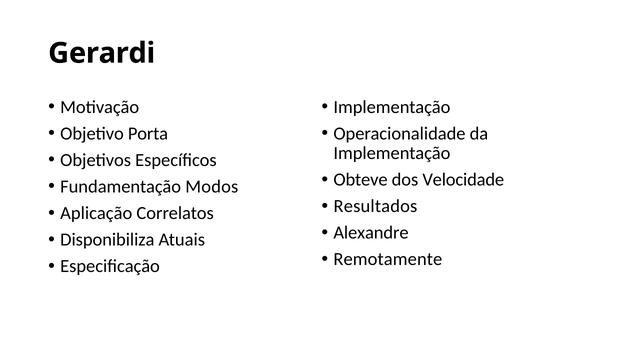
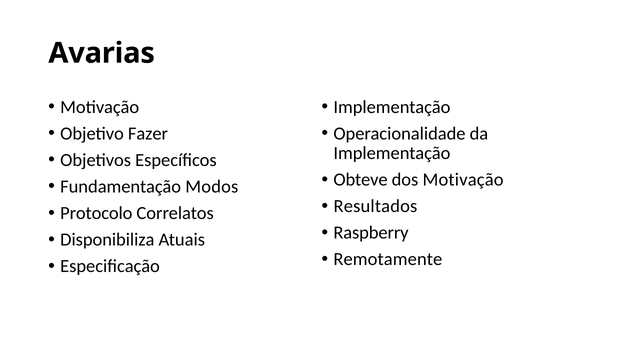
Gerardi: Gerardi -> Avarias
Porta: Porta -> Fazer
dos Velocidade: Velocidade -> Motivação
Aplicação: Aplicação -> Protocolo
Alexandre: Alexandre -> Raspberry
